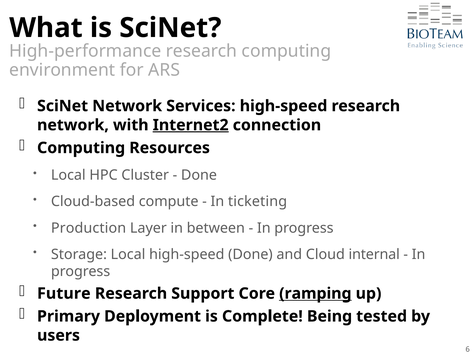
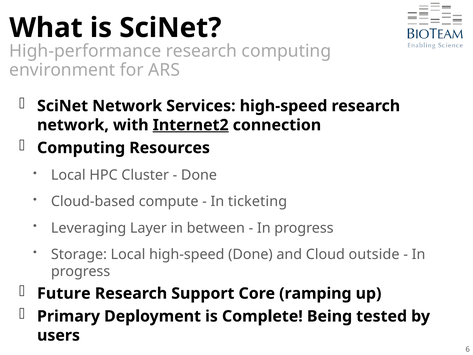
Production: Production -> Leveraging
internal: internal -> outside
ramping underline: present -> none
